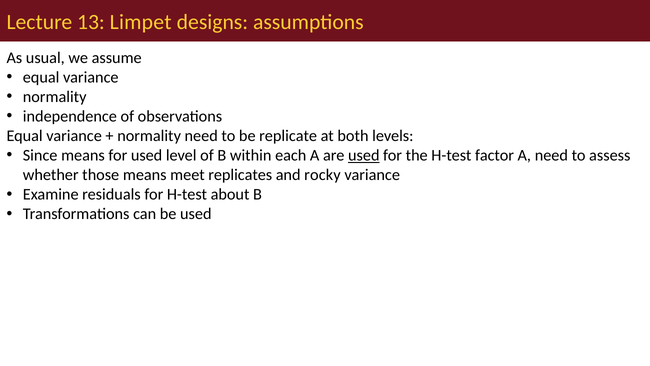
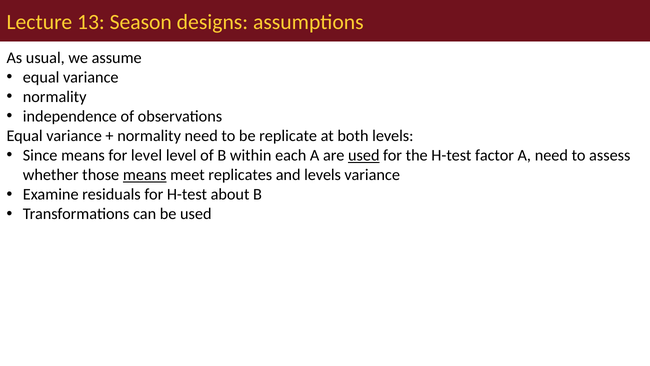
Limpet: Limpet -> Season
for used: used -> level
means at (145, 175) underline: none -> present
and rocky: rocky -> levels
